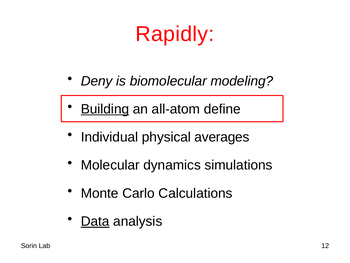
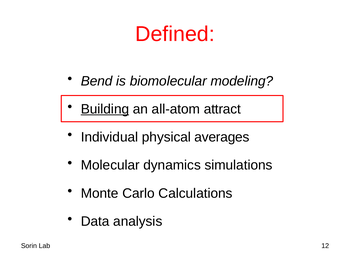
Rapidly: Rapidly -> Defined
Deny: Deny -> Bend
define: define -> attract
Data underline: present -> none
